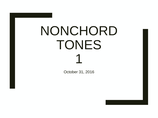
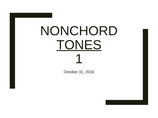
TONES underline: none -> present
